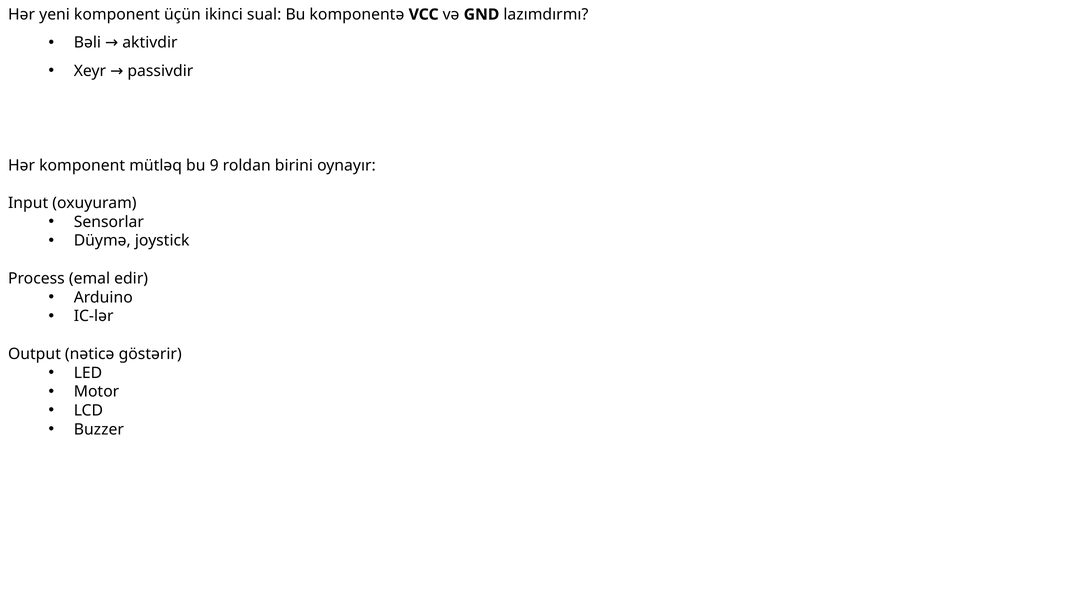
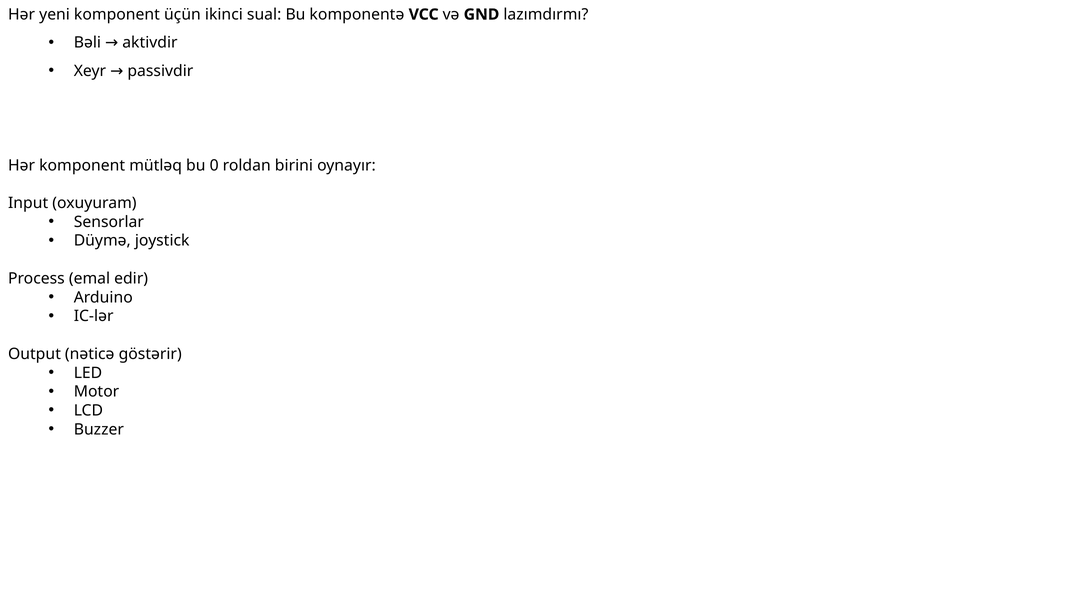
9: 9 -> 0
